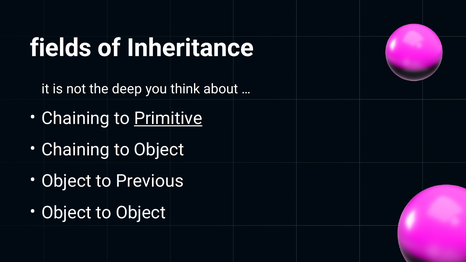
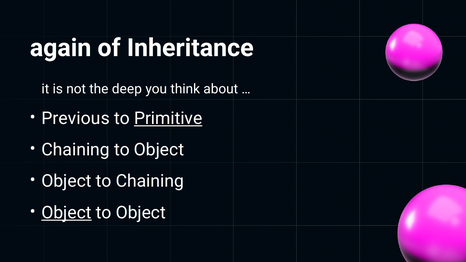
fields: fields -> again
Chaining at (76, 118): Chaining -> Previous
to Previous: Previous -> Chaining
Object at (67, 213) underline: none -> present
